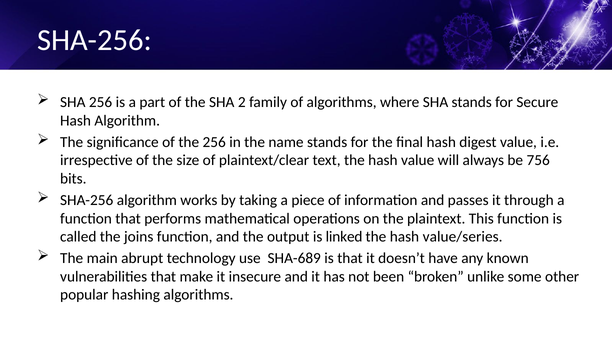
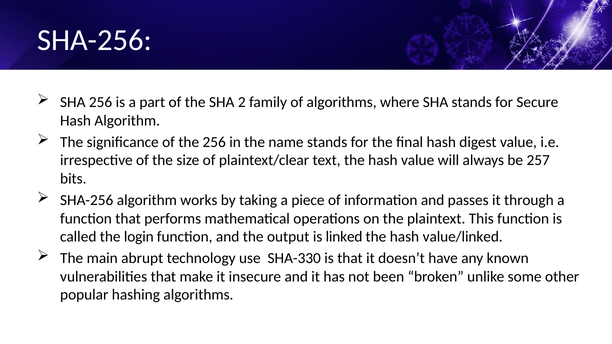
756: 756 -> 257
joins: joins -> login
value/series: value/series -> value/linked
SHA-689: SHA-689 -> SHA-330
